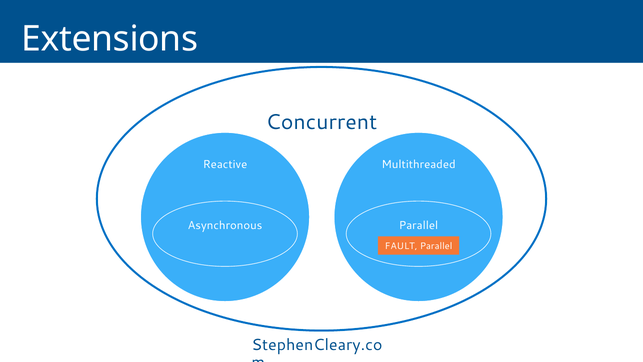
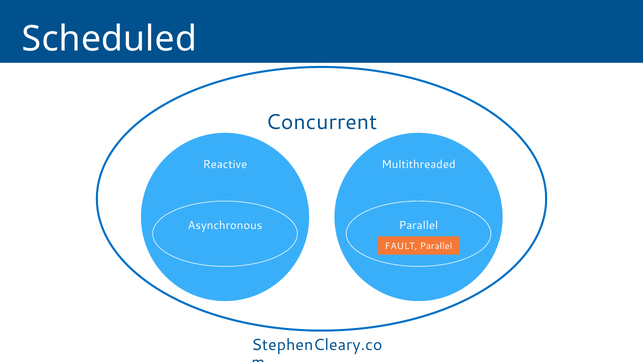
Extensions: Extensions -> Scheduled
